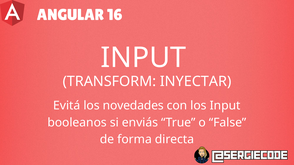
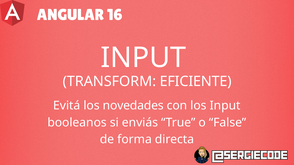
INYECTAR: INYECTAR -> EFICIENTE
